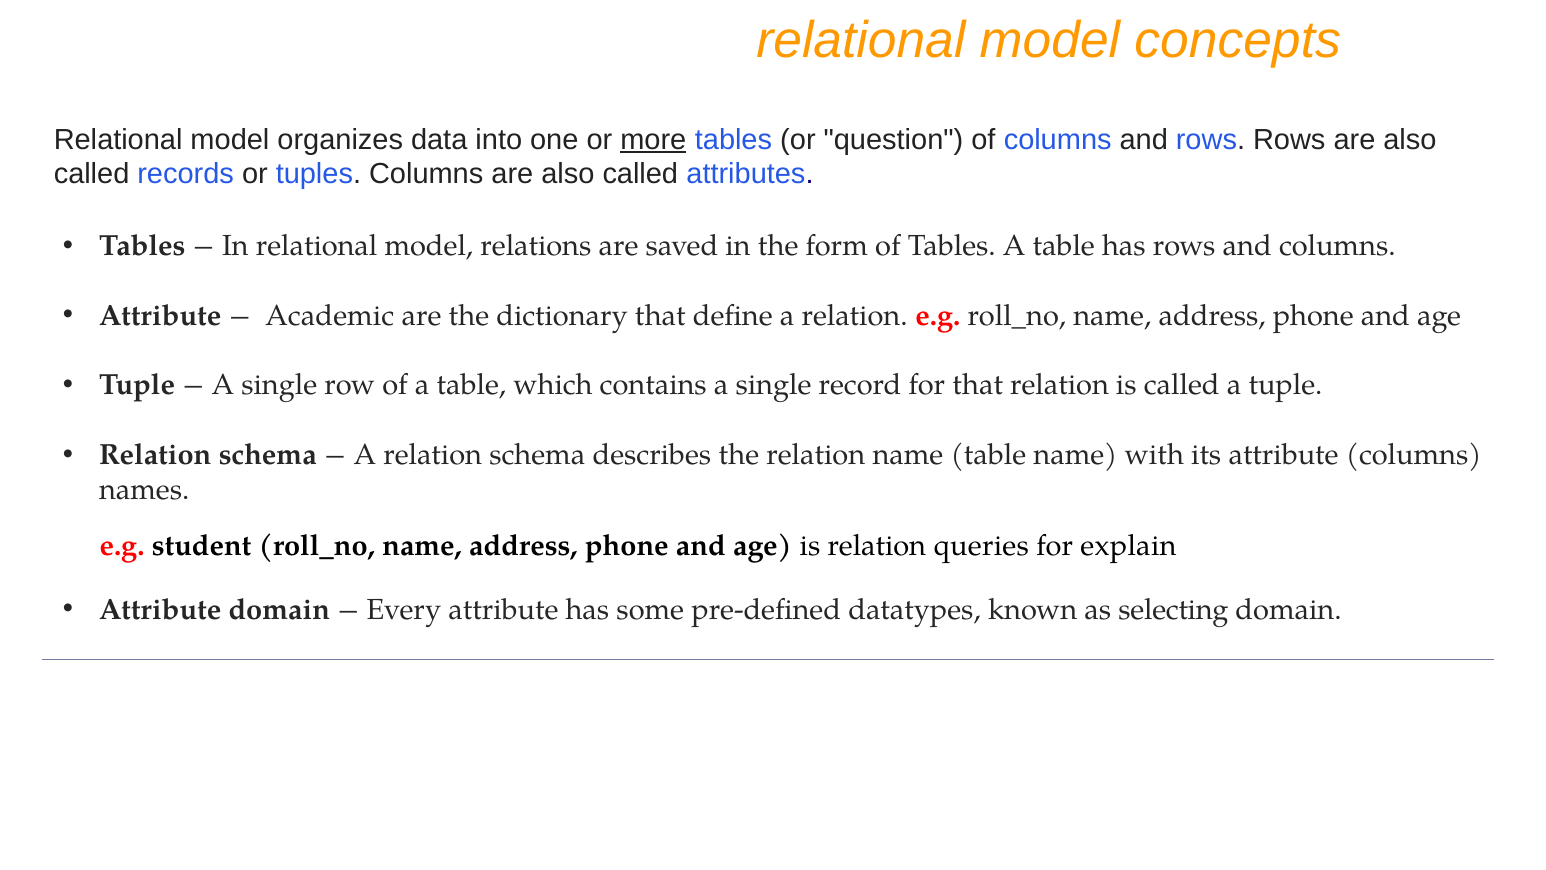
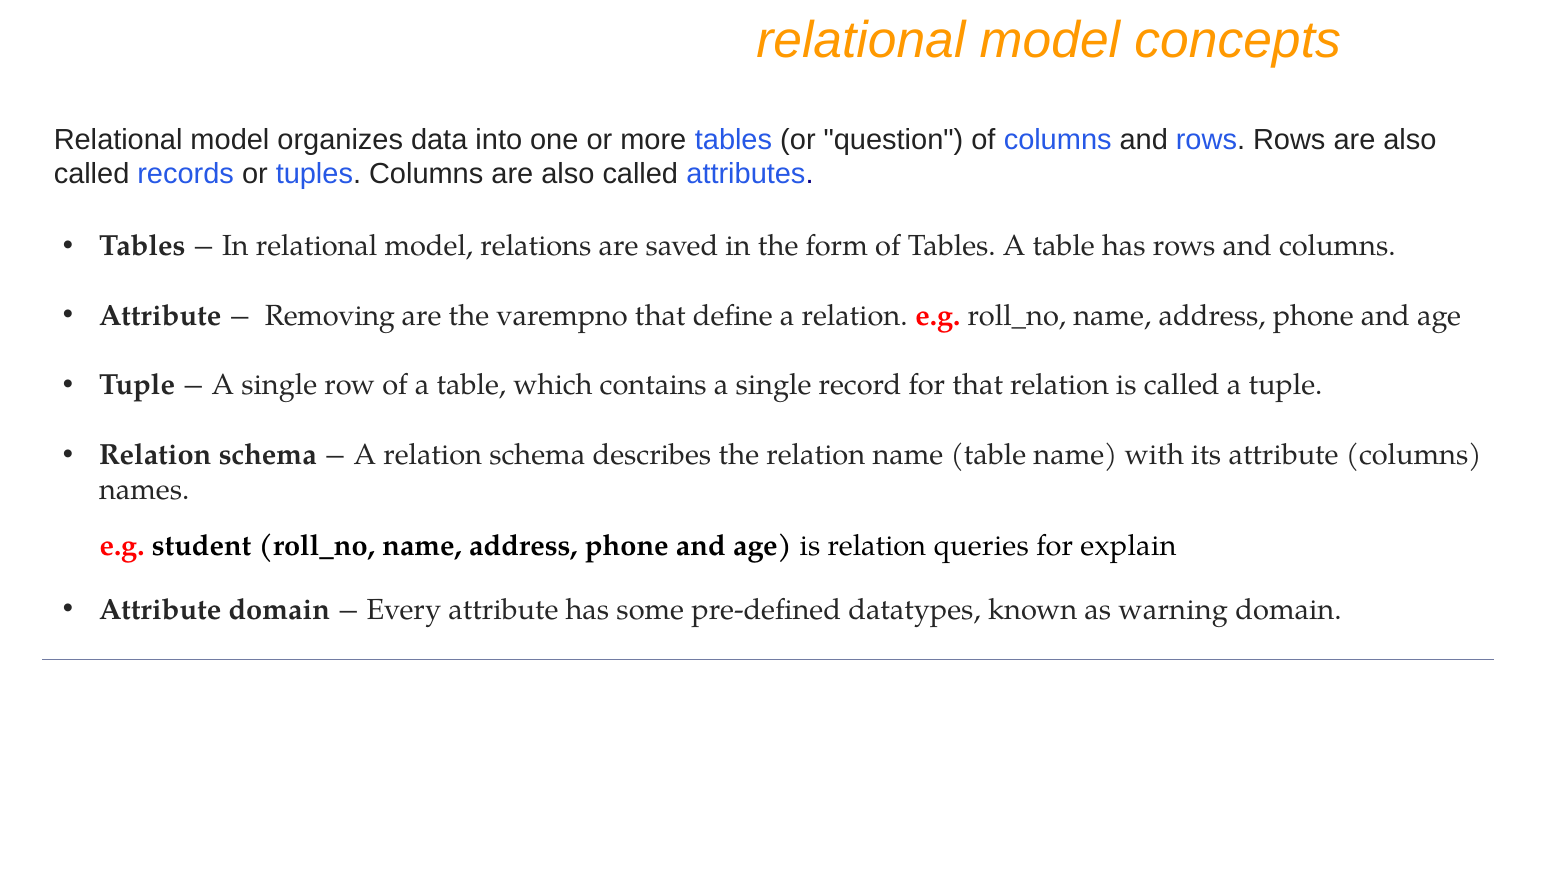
more at (653, 139) underline: present -> none
Academic: Academic -> Removing
dictionary: dictionary -> varempno
selecting: selecting -> warning
